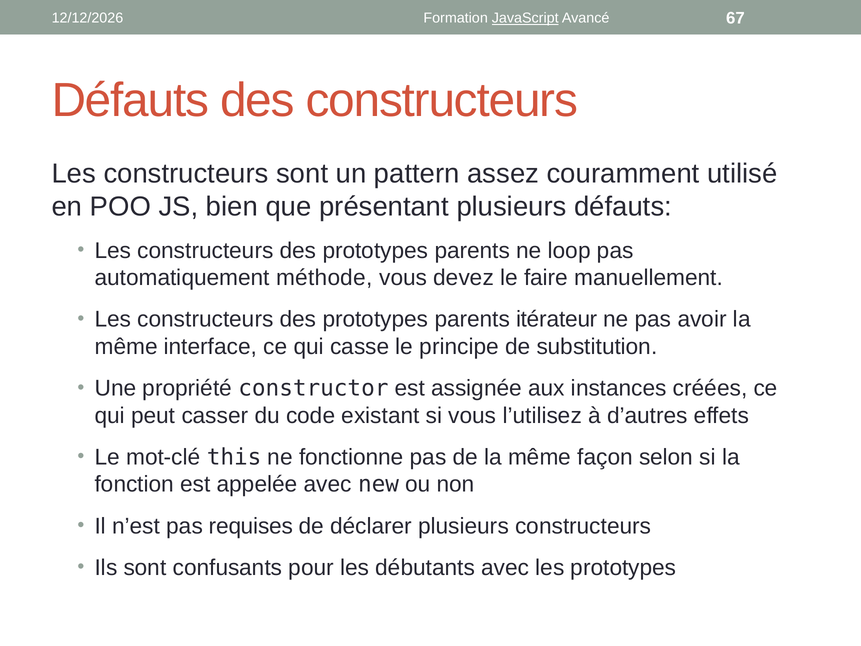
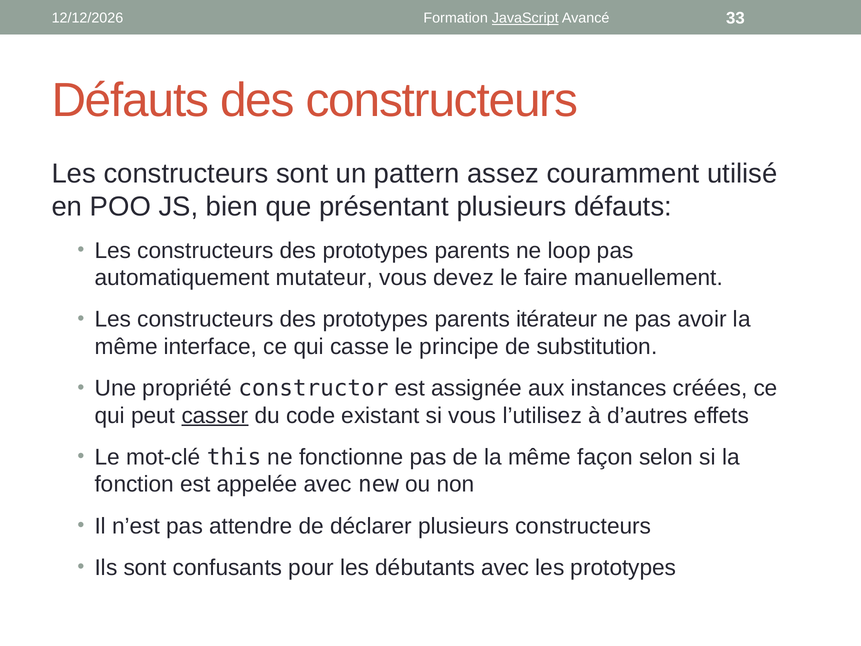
67: 67 -> 33
méthode: méthode -> mutateur
casser underline: none -> present
requises: requises -> attendre
